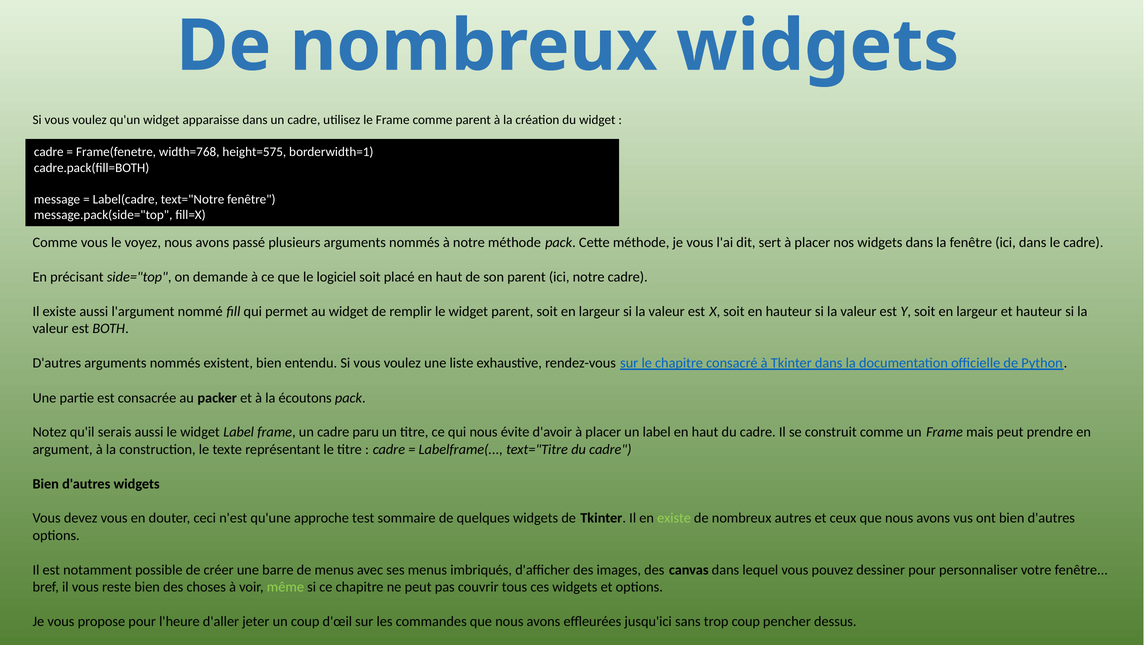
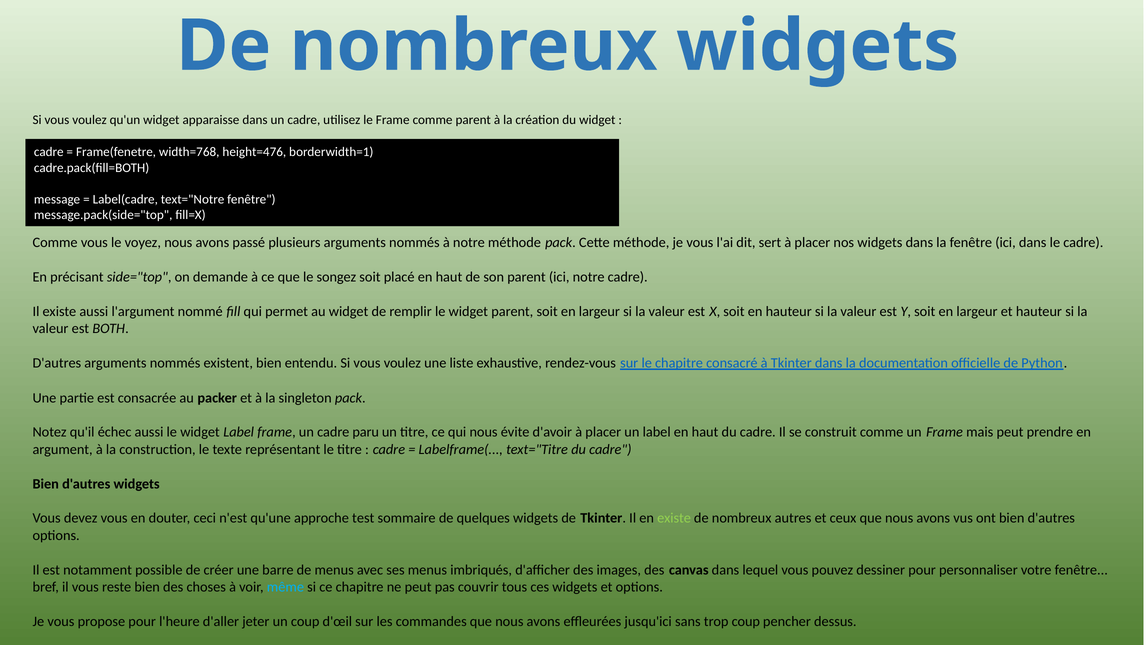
height=575: height=575 -> height=476
logiciel: logiciel -> songez
écoutons: écoutons -> singleton
serais: serais -> échec
même colour: light green -> light blue
